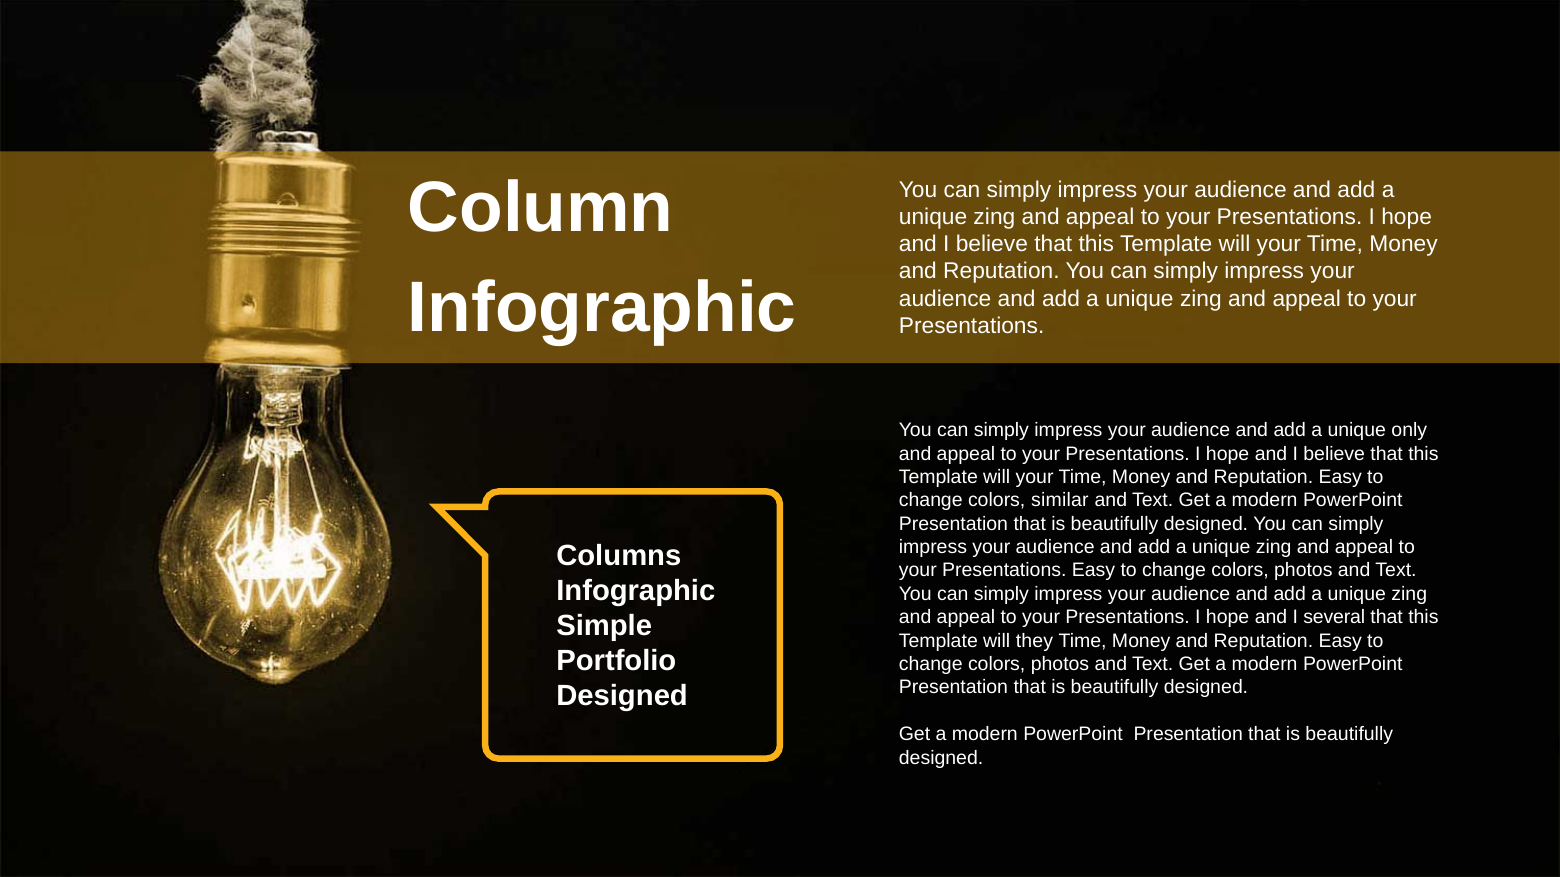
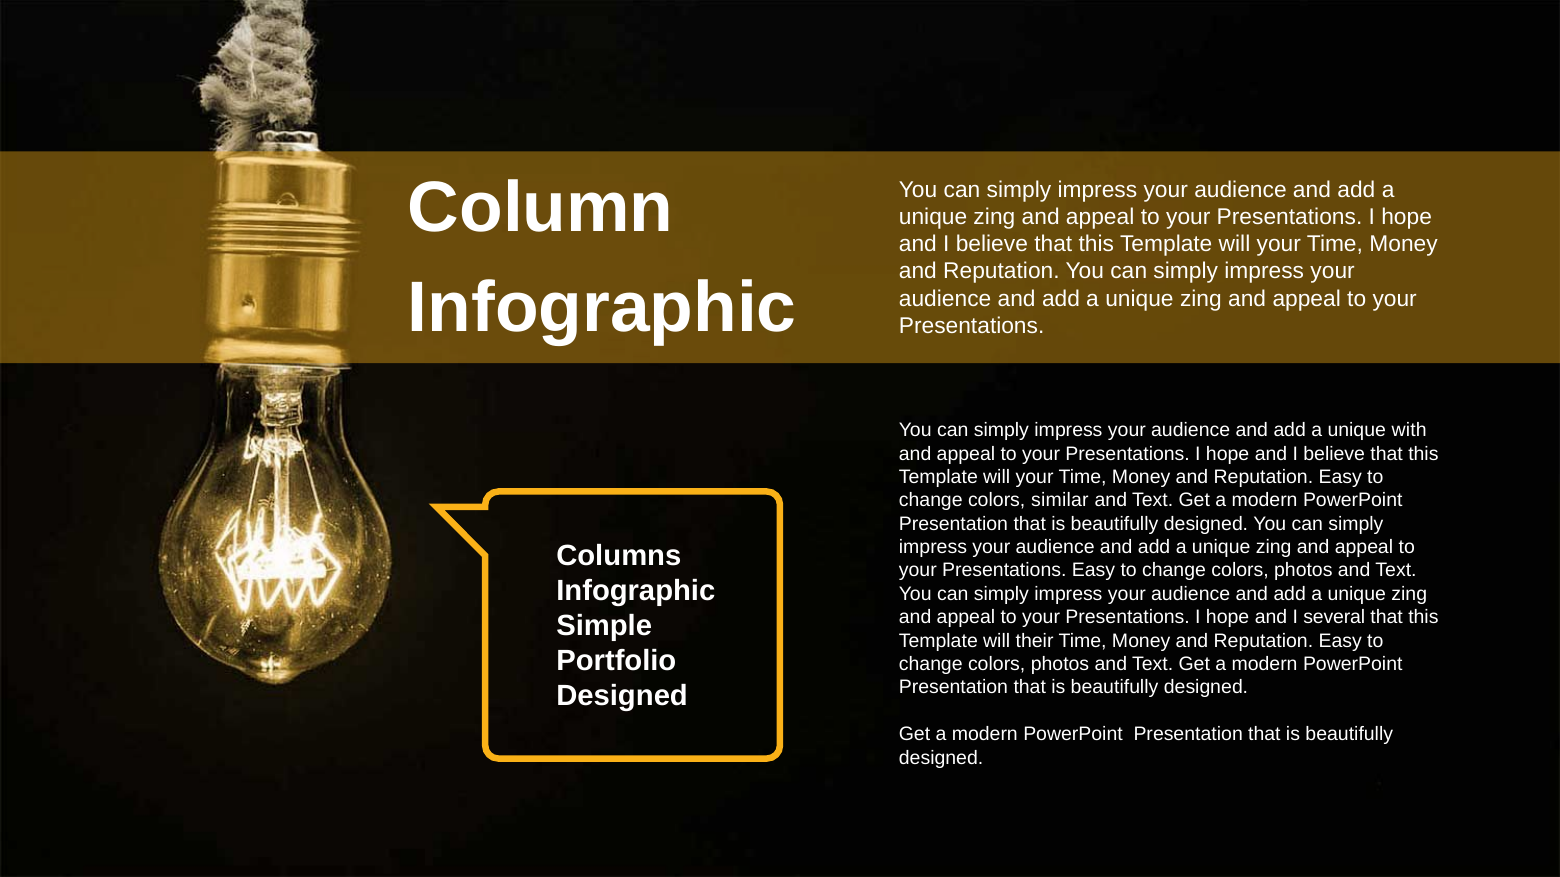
only: only -> with
they: they -> their
